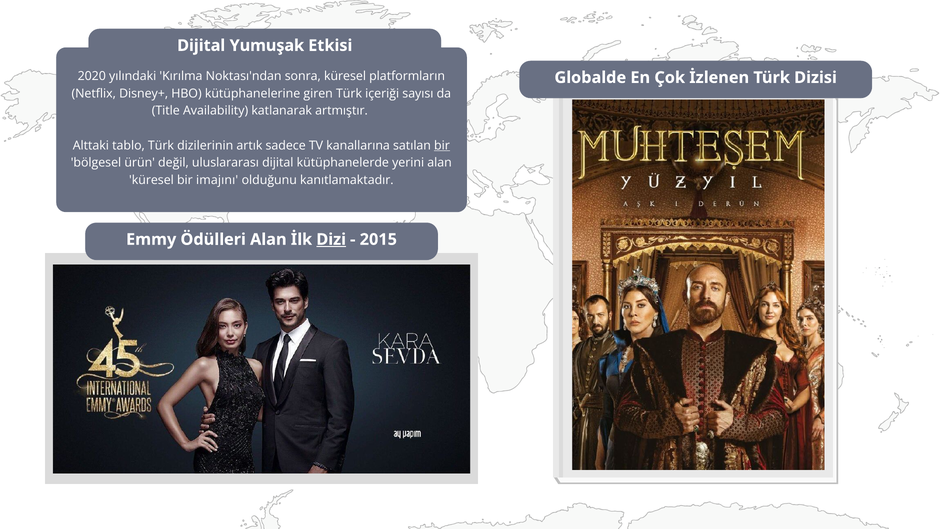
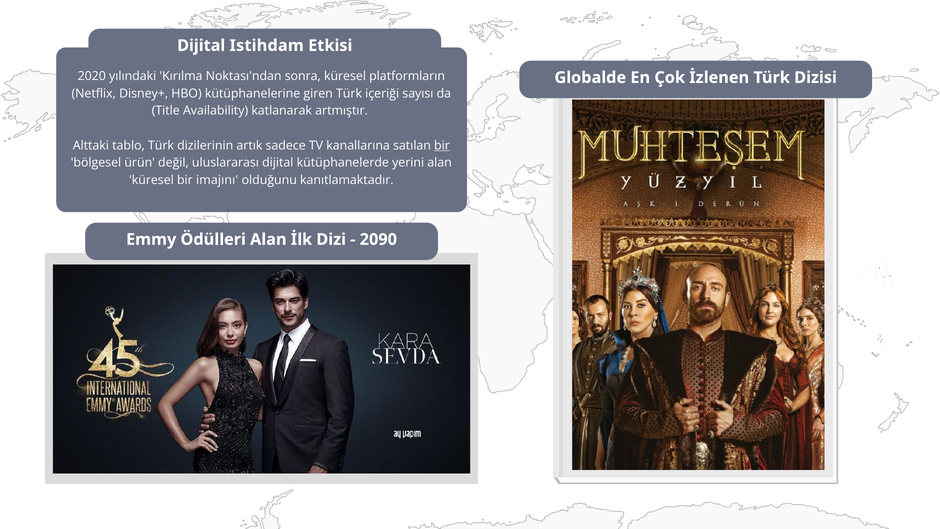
Yumuşak: Yumuşak -> Istihdam
Dizi underline: present -> none
2015: 2015 -> 2090
